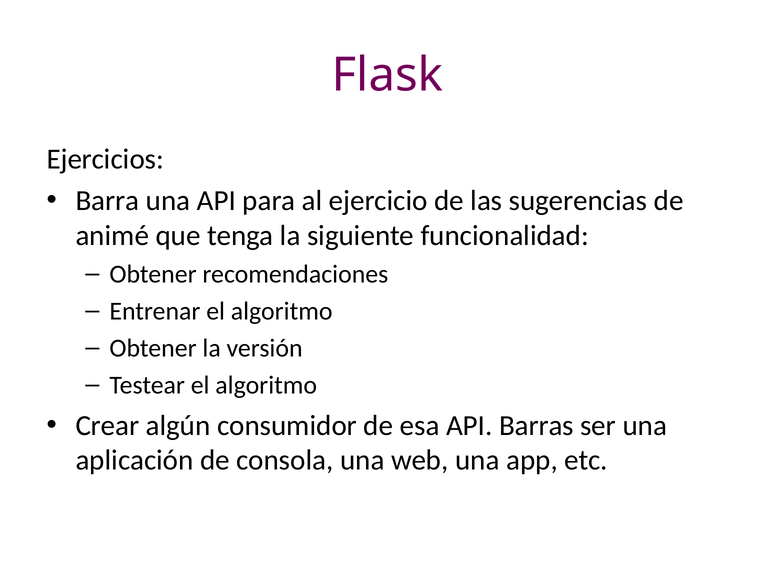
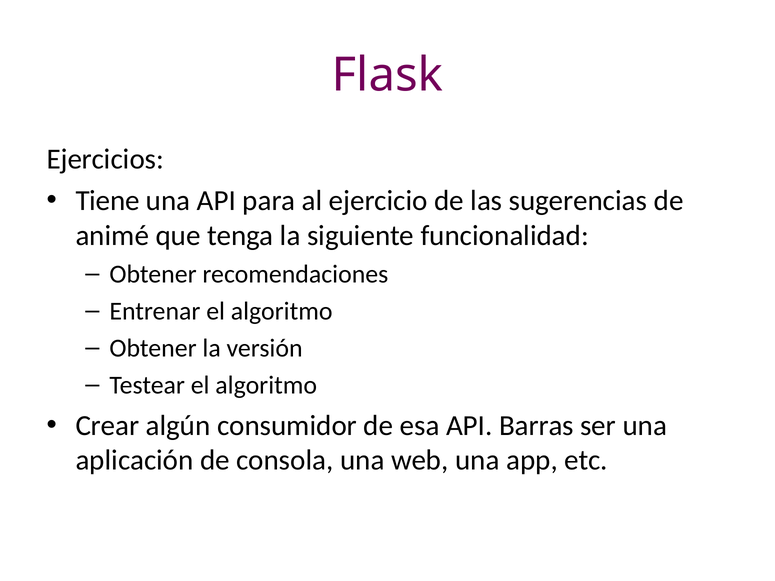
Barra: Barra -> Tiene
